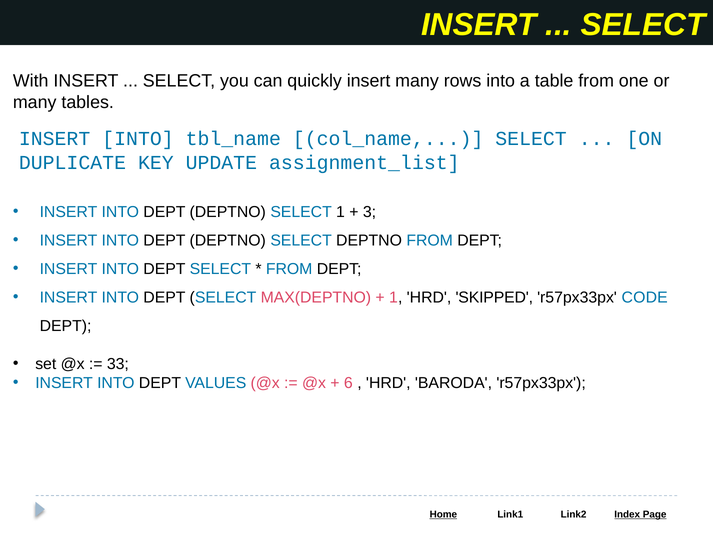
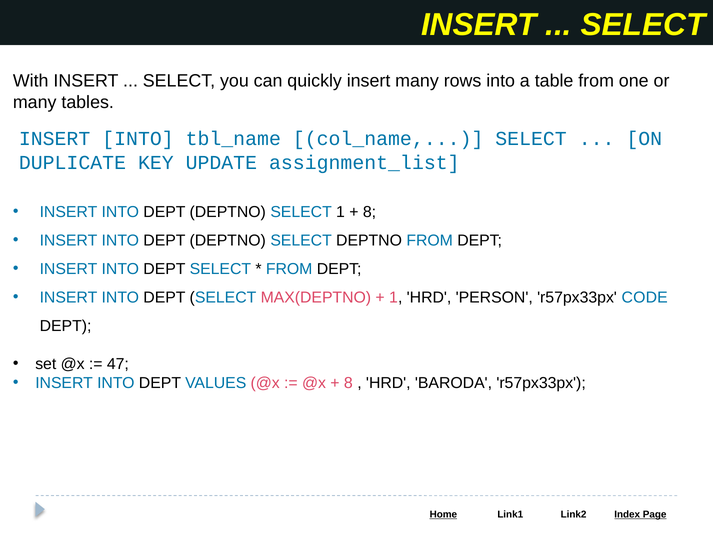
3 at (369, 212): 3 -> 8
SKIPPED: SKIPPED -> PERSON
33: 33 -> 47
6 at (348, 383): 6 -> 8
